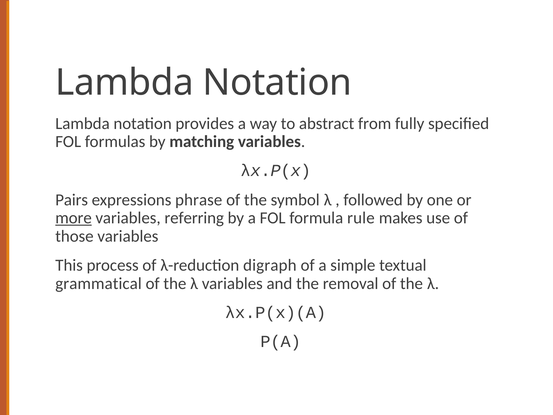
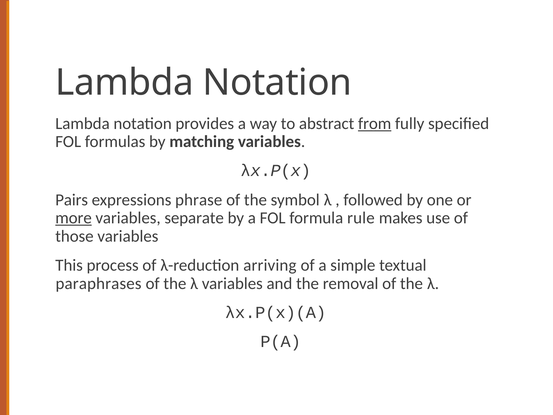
from underline: none -> present
referring: referring -> separate
digraph: digraph -> arriving
grammatical: grammatical -> paraphrases
